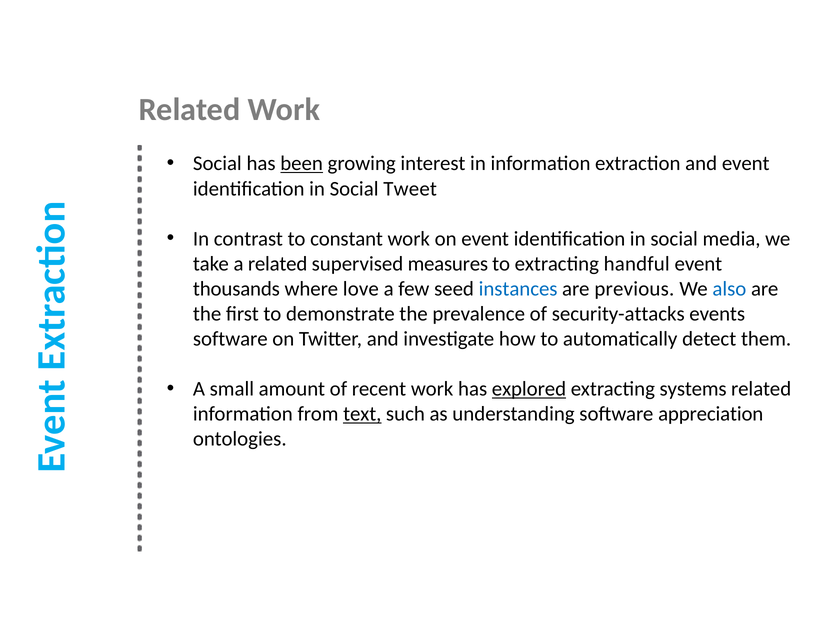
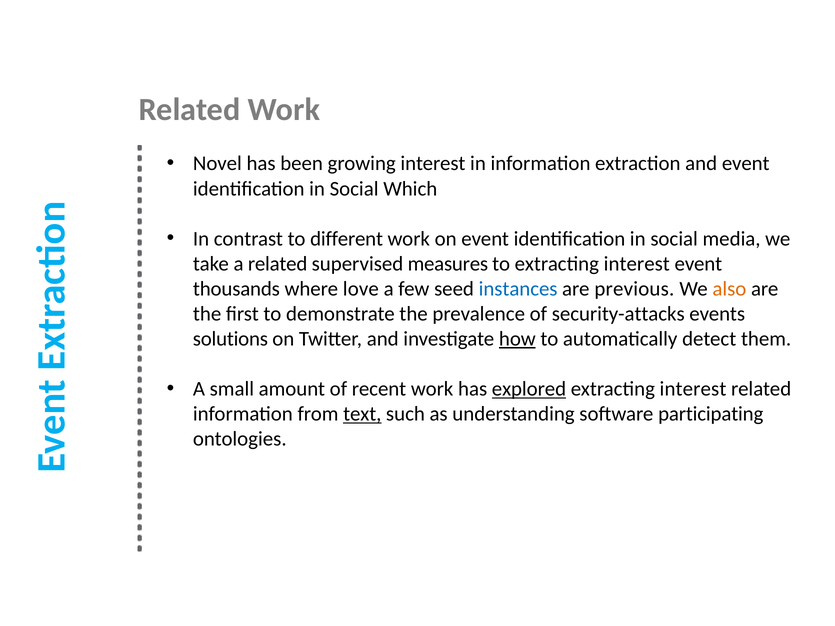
Social at (217, 164): Social -> Novel
been underline: present -> none
Tweet: Tweet -> Which
constant: constant -> different
to extracting handful: handful -> interest
also colour: blue -> orange
software at (230, 339): software -> solutions
how underline: none -> present
systems at (693, 389): systems -> interest
appreciation: appreciation -> participating
